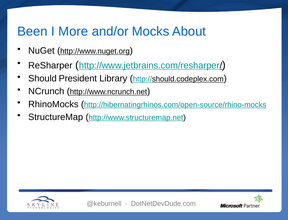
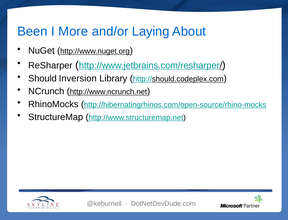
Mocks: Mocks -> Laying
President: President -> Inversion
